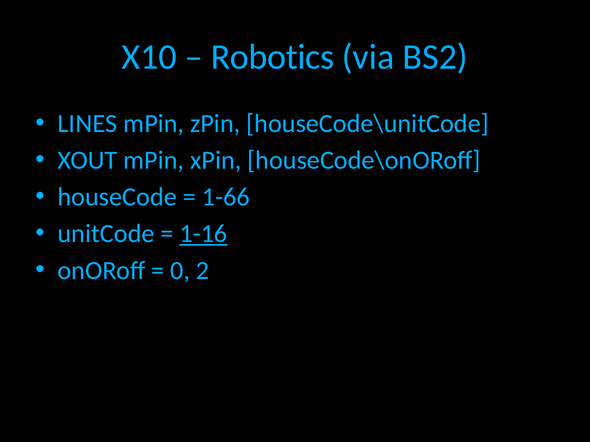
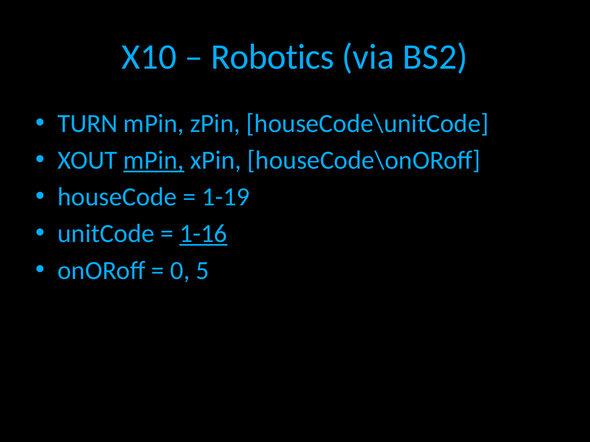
LINES: LINES -> TURN
mPin at (154, 160) underline: none -> present
1-66: 1-66 -> 1-19
2: 2 -> 5
